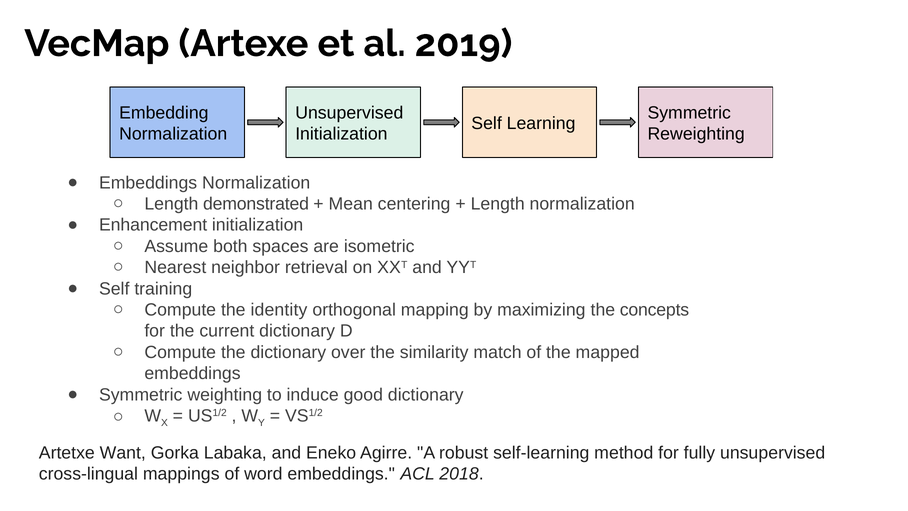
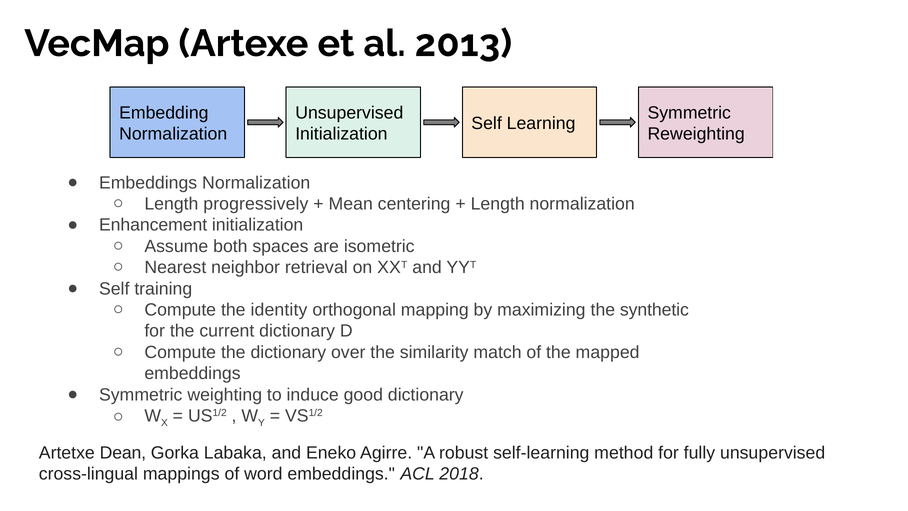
2019: 2019 -> 2013
demonstrated: demonstrated -> progressively
concepts: concepts -> synthetic
Want: Want -> Dean
